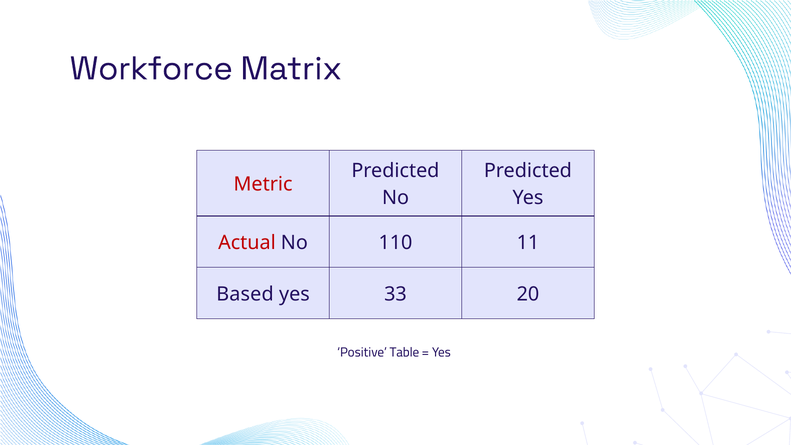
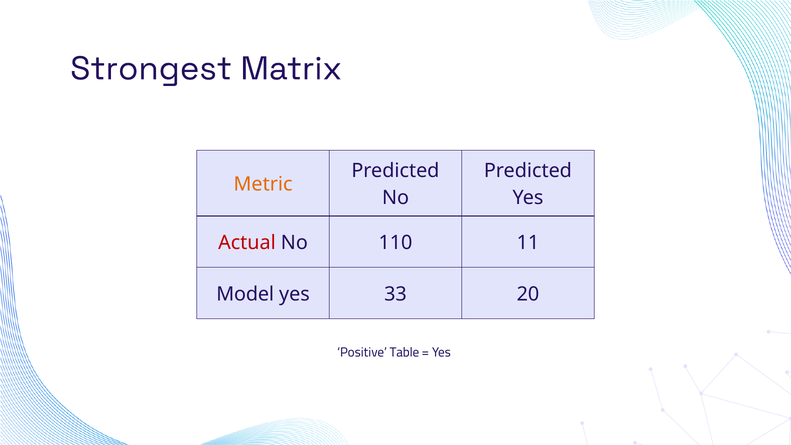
Workforce: Workforce -> Strongest
Metric colour: red -> orange
Based: Based -> Model
